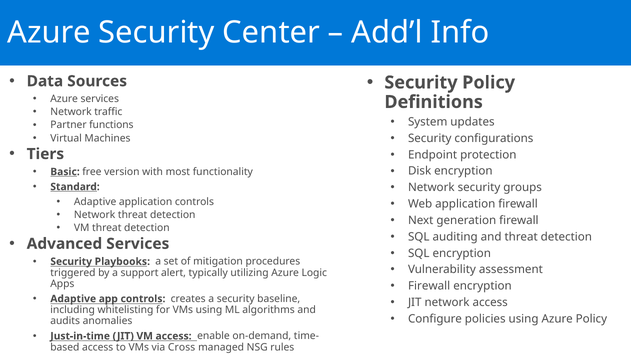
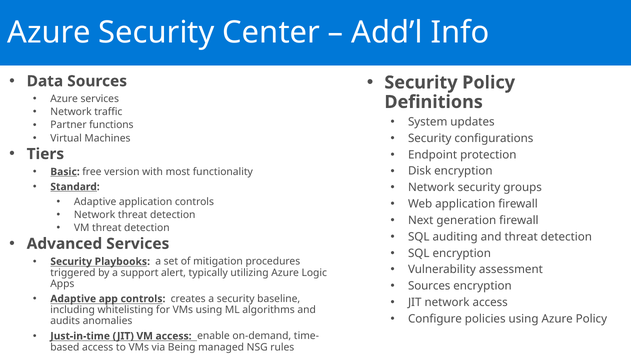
Firewall at (429, 286): Firewall -> Sources
Cross: Cross -> Being
